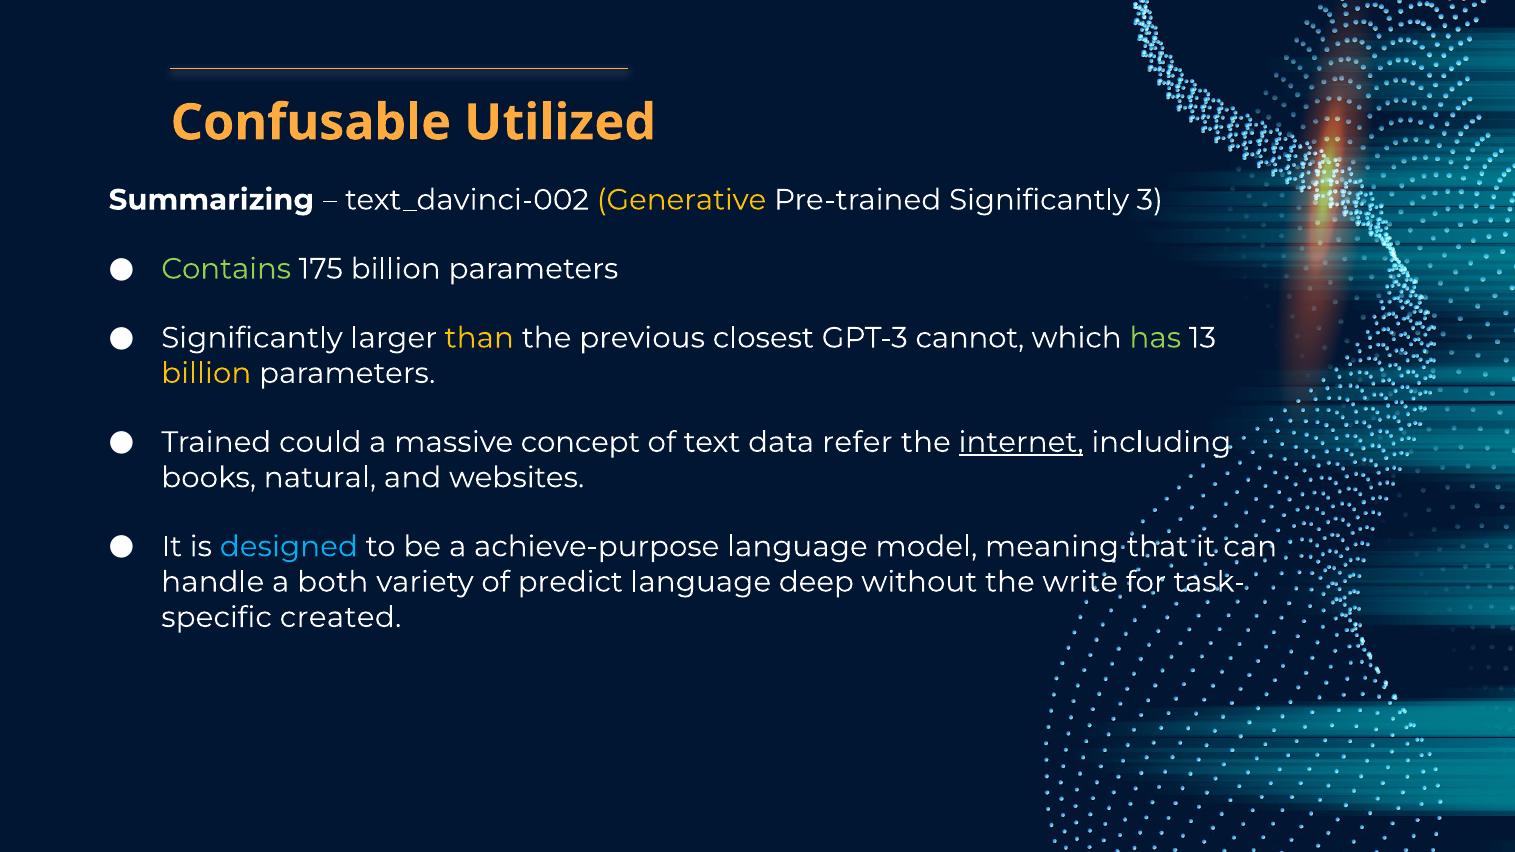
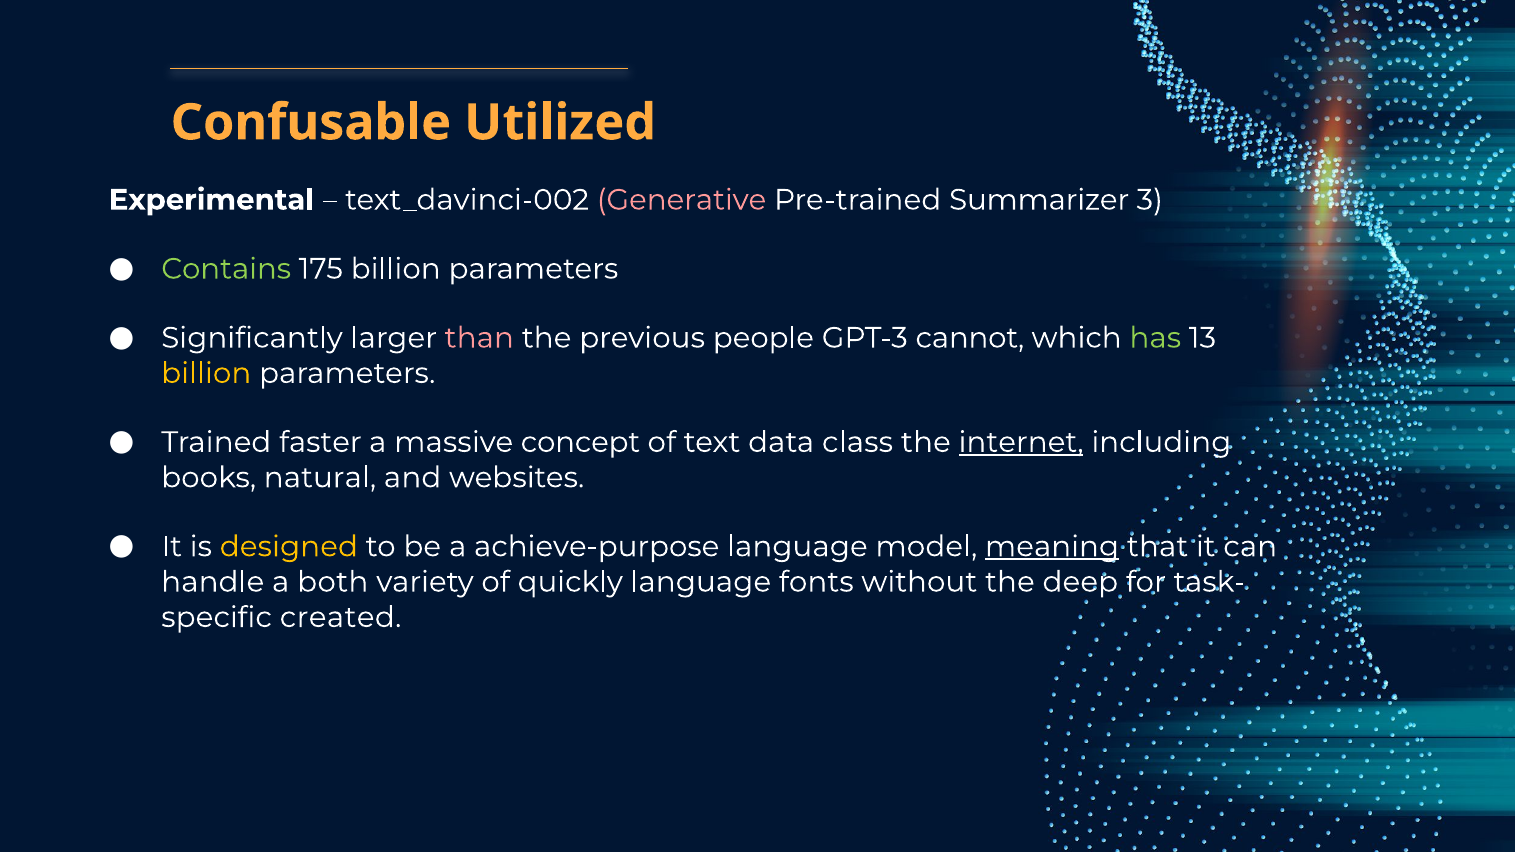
Summarizing: Summarizing -> Experimental
Generative colour: yellow -> pink
Pre-trained Significantly: Significantly -> Summarizer
than colour: yellow -> pink
closest: closest -> people
could: could -> faster
refer: refer -> class
designed colour: light blue -> yellow
meaning underline: none -> present
predict: predict -> quickly
deep: deep -> fonts
write: write -> deep
